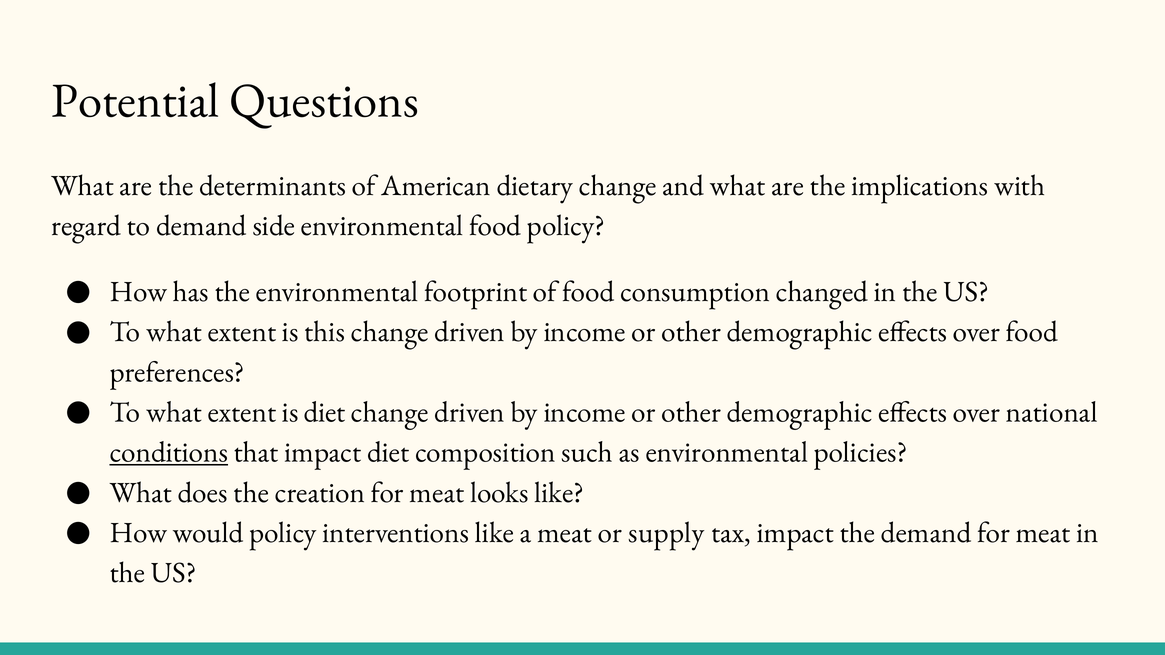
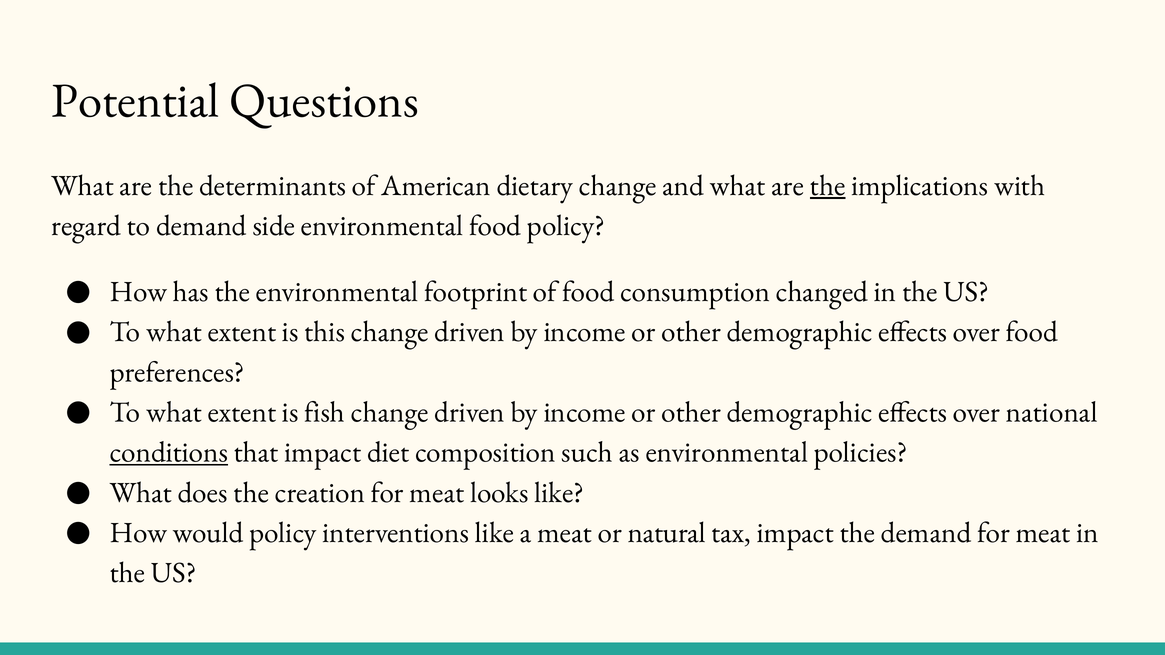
the at (828, 186) underline: none -> present
is diet: diet -> fish
supply: supply -> natural
